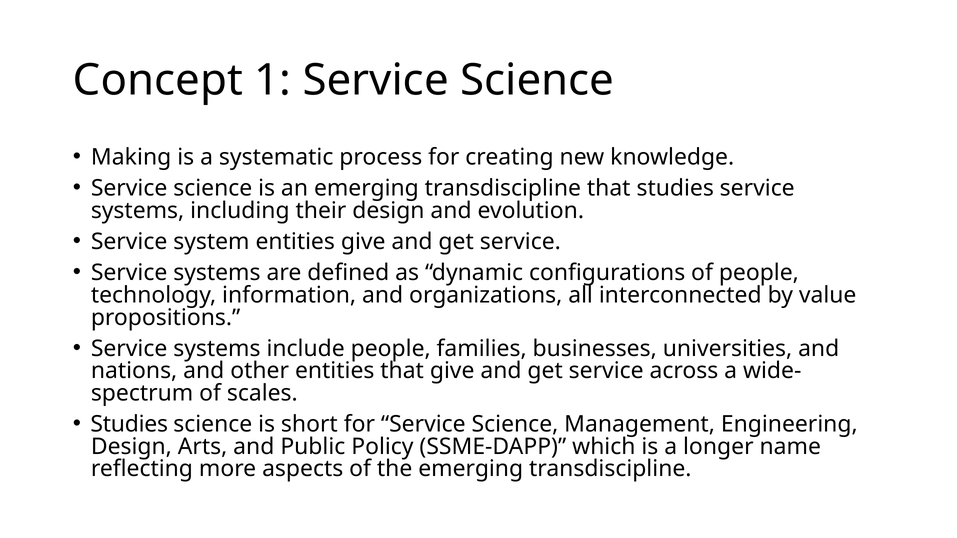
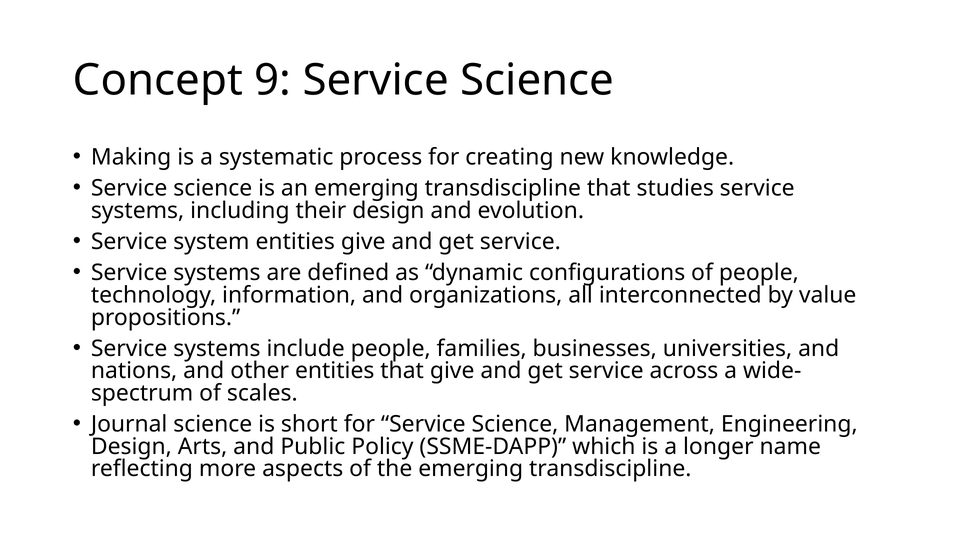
1: 1 -> 9
Studies at (129, 425): Studies -> Journal
